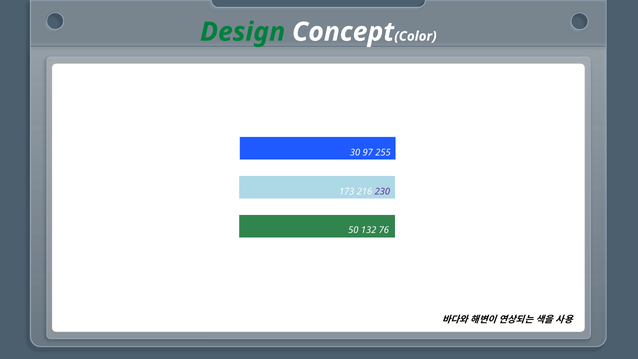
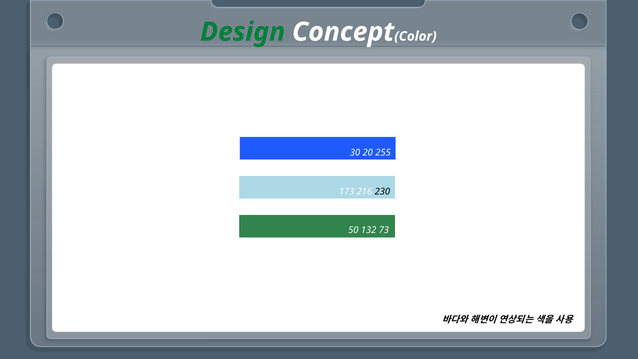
97: 97 -> 20
230 colour: purple -> black
76: 76 -> 73
